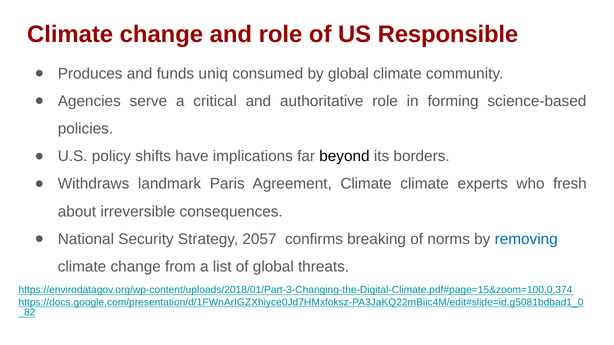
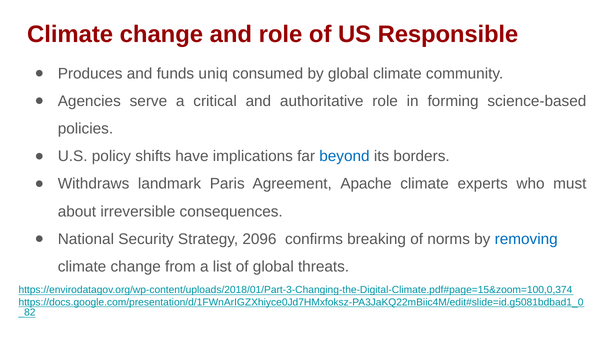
beyond colour: black -> blue
Agreement Climate: Climate -> Apache
fresh: fresh -> must
2057: 2057 -> 2096
